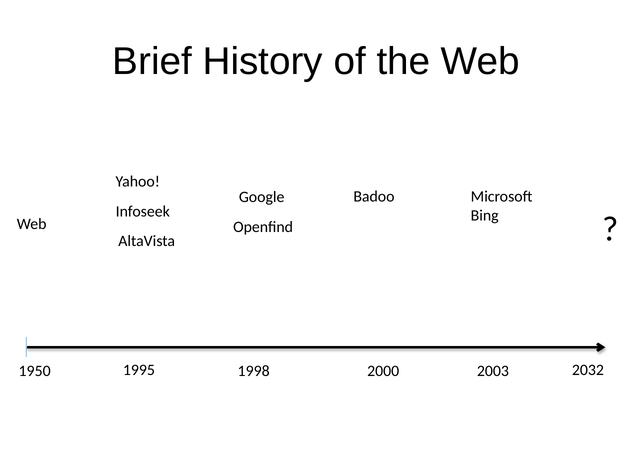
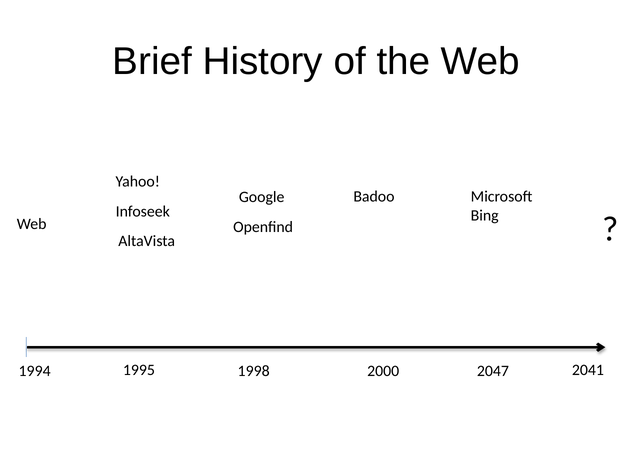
2032: 2032 -> 2041
1950: 1950 -> 1994
2003: 2003 -> 2047
